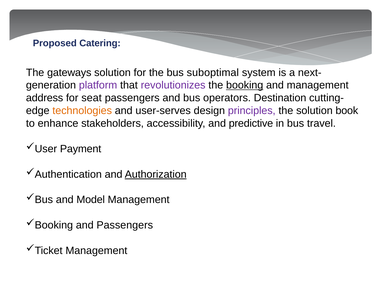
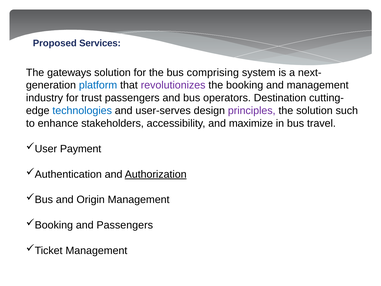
Catering: Catering -> Services
suboptimal: suboptimal -> comprising
platform colour: purple -> blue
booking underline: present -> none
address: address -> industry
seat: seat -> trust
technologies colour: orange -> blue
book: book -> such
predictive: predictive -> maximize
Model: Model -> Origin
